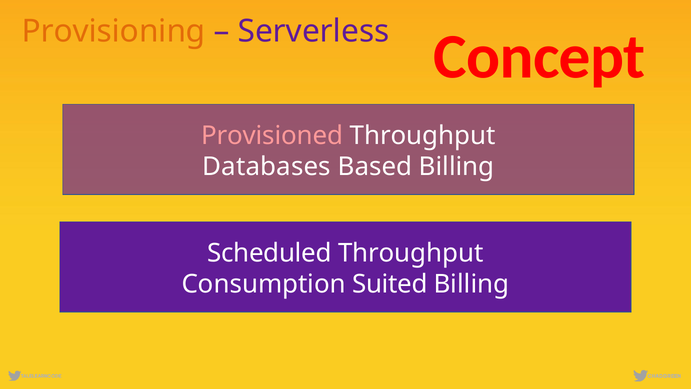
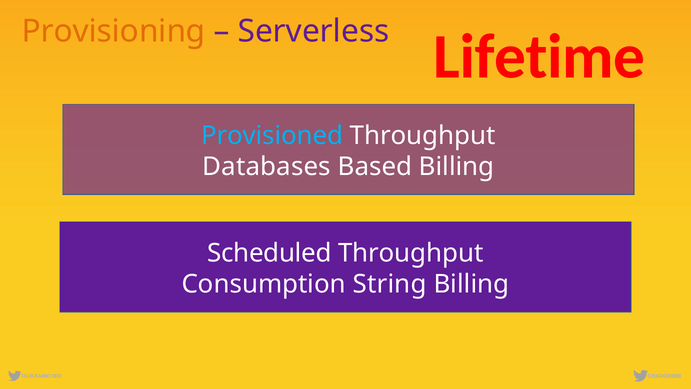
Concept: Concept -> Lifetime
Provisioned colour: pink -> light blue
Suited: Suited -> String
